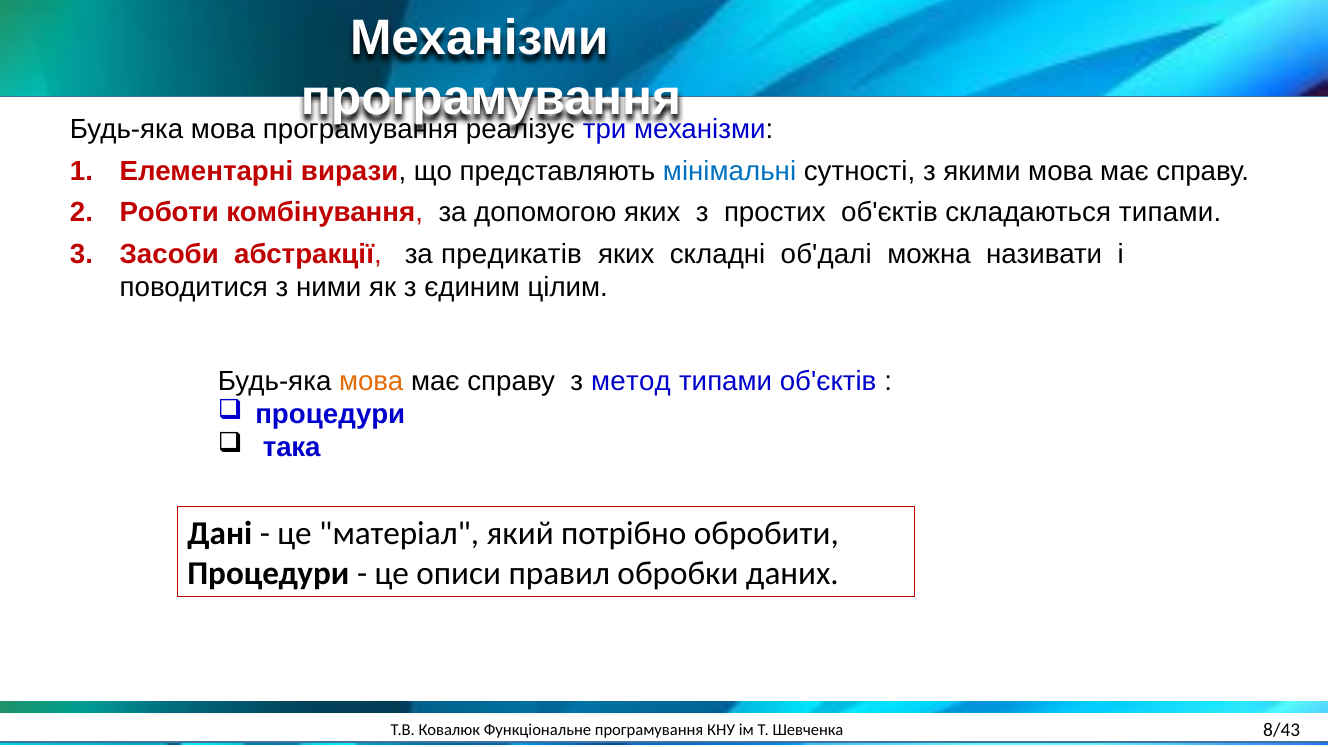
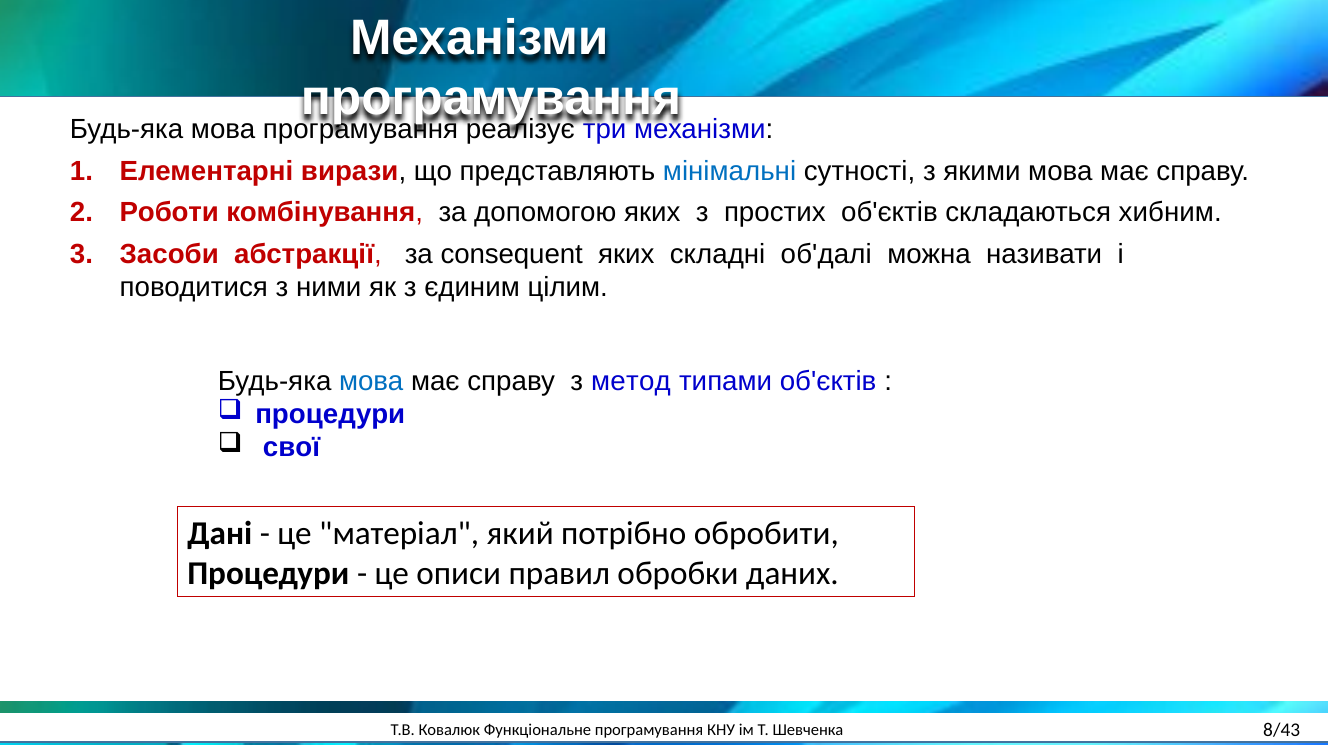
складаються типами: типами -> хибним
предикатів: предикатів -> consequent
мова at (371, 381) colour: orange -> blue
така: така -> свої
